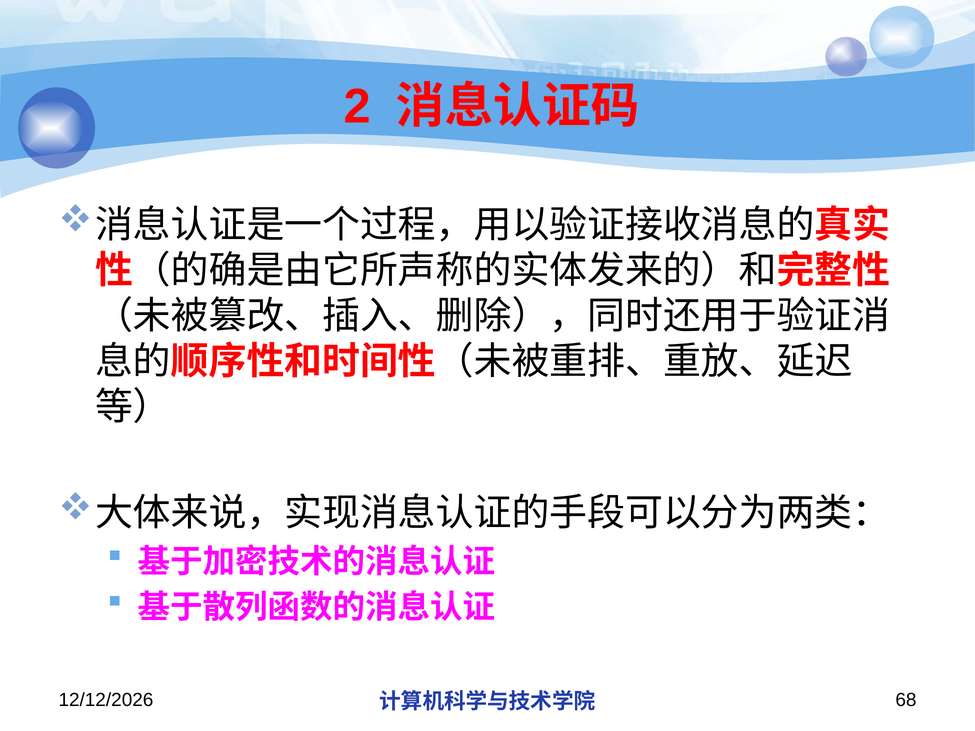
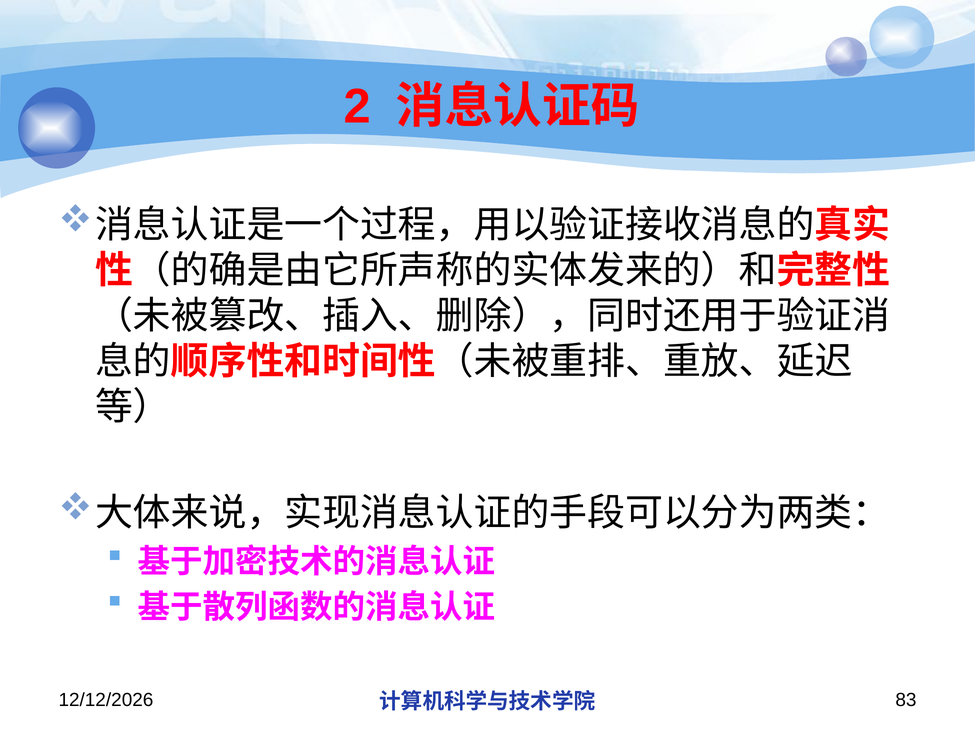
68: 68 -> 83
